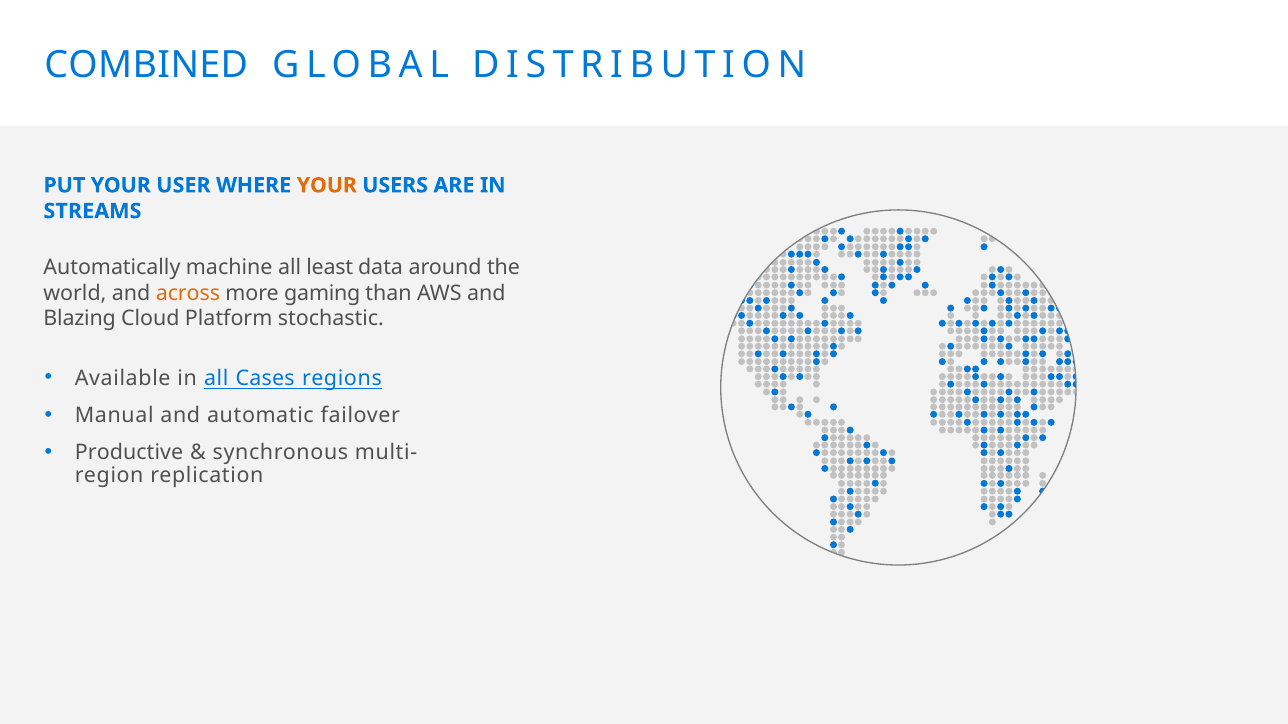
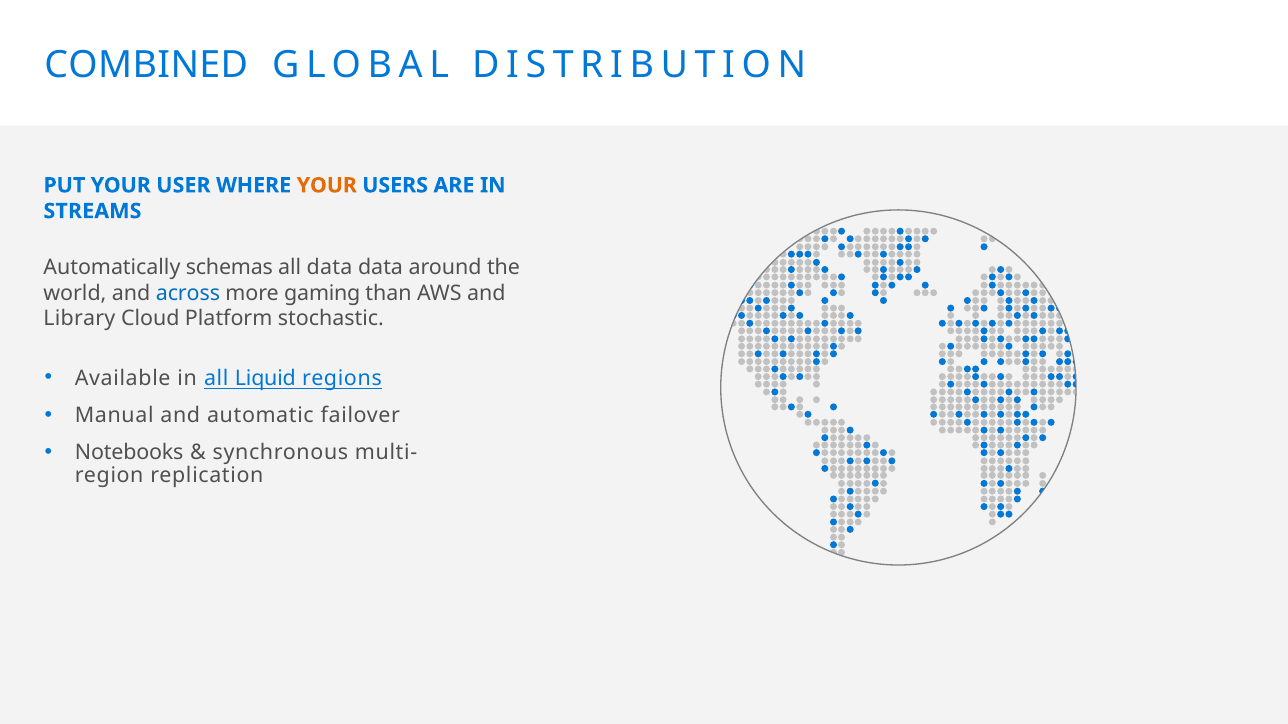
machine: machine -> schemas
all least: least -> data
across colour: orange -> blue
Blazing: Blazing -> Library
Cases: Cases -> Liquid
Productive: Productive -> Notebooks
